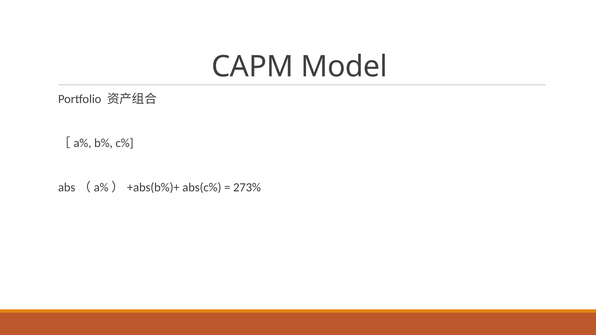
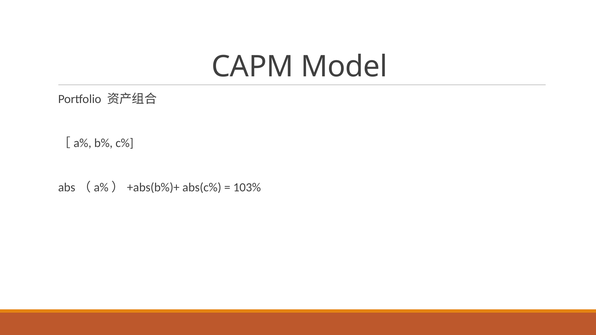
273%: 273% -> 103%
